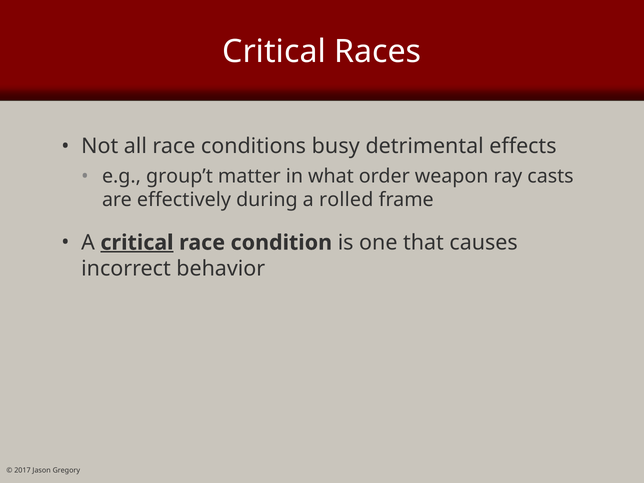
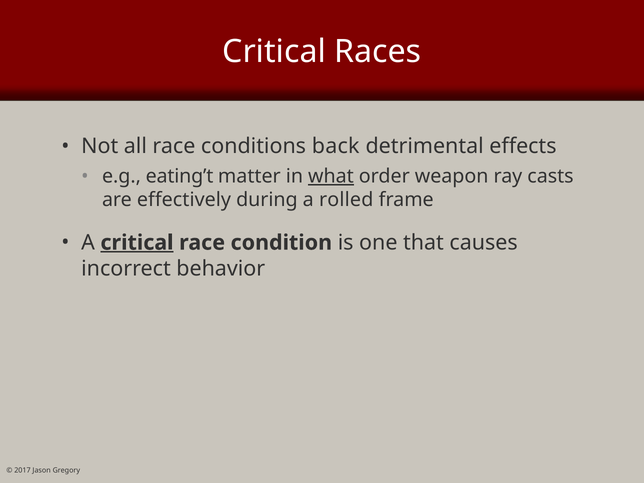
busy: busy -> back
group’t: group’t -> eating’t
what underline: none -> present
